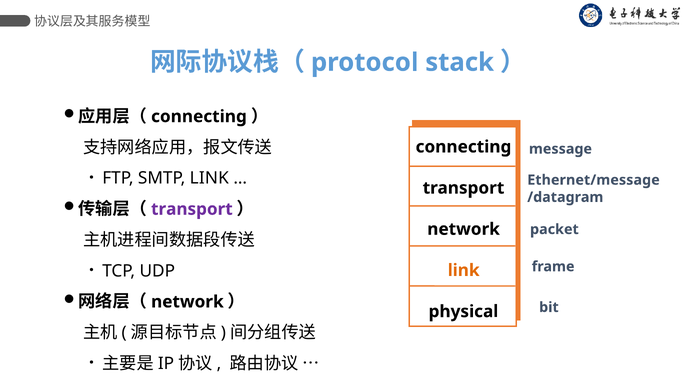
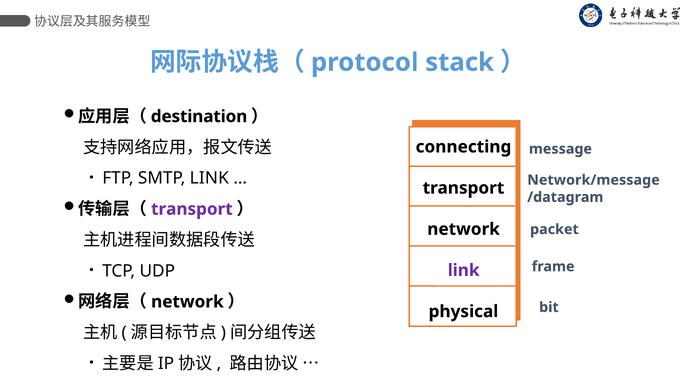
connecting at (199, 117): connecting -> destination
Ethernet/message: Ethernet/message -> Network/message
link at (464, 271) colour: orange -> purple
